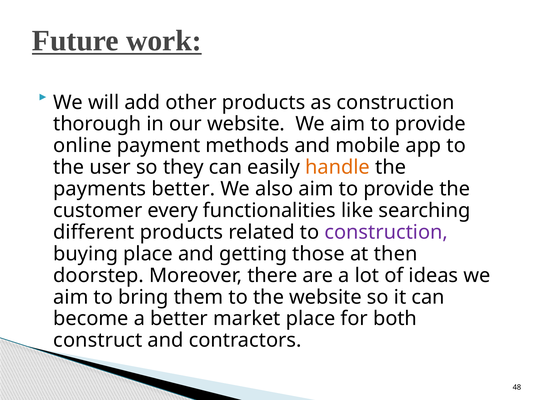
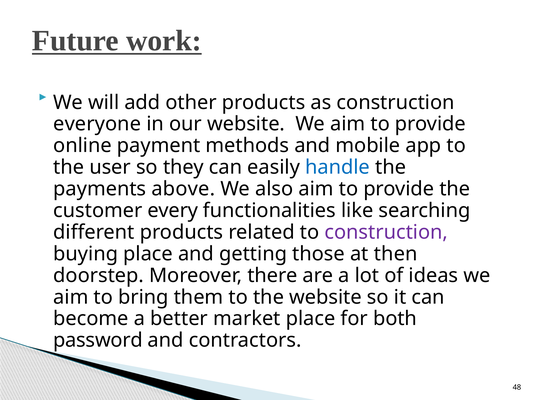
thorough: thorough -> everyone
handle colour: orange -> blue
payments better: better -> above
construct: construct -> password
